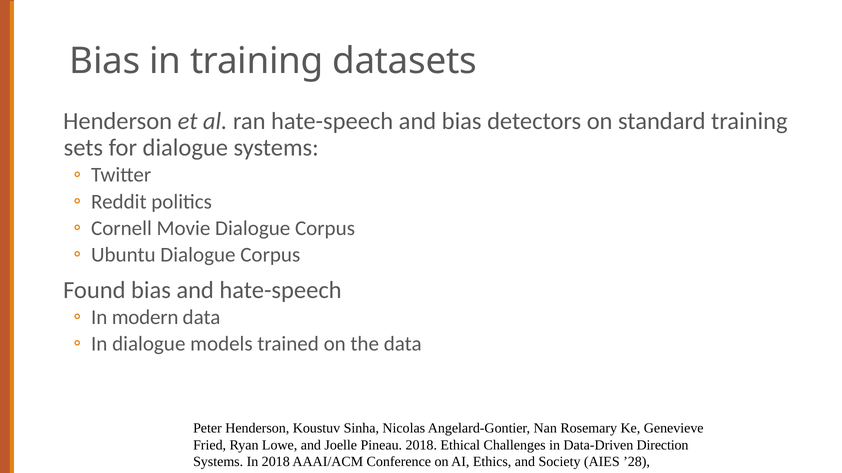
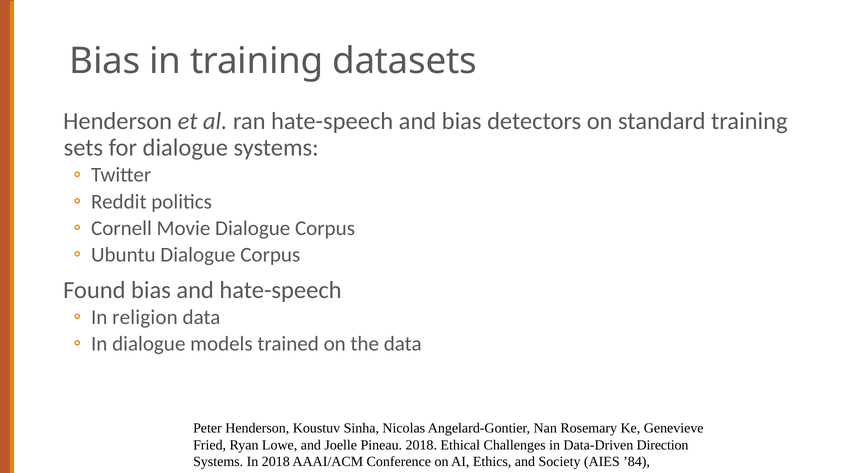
modern: modern -> religion
’28: ’28 -> ’84
